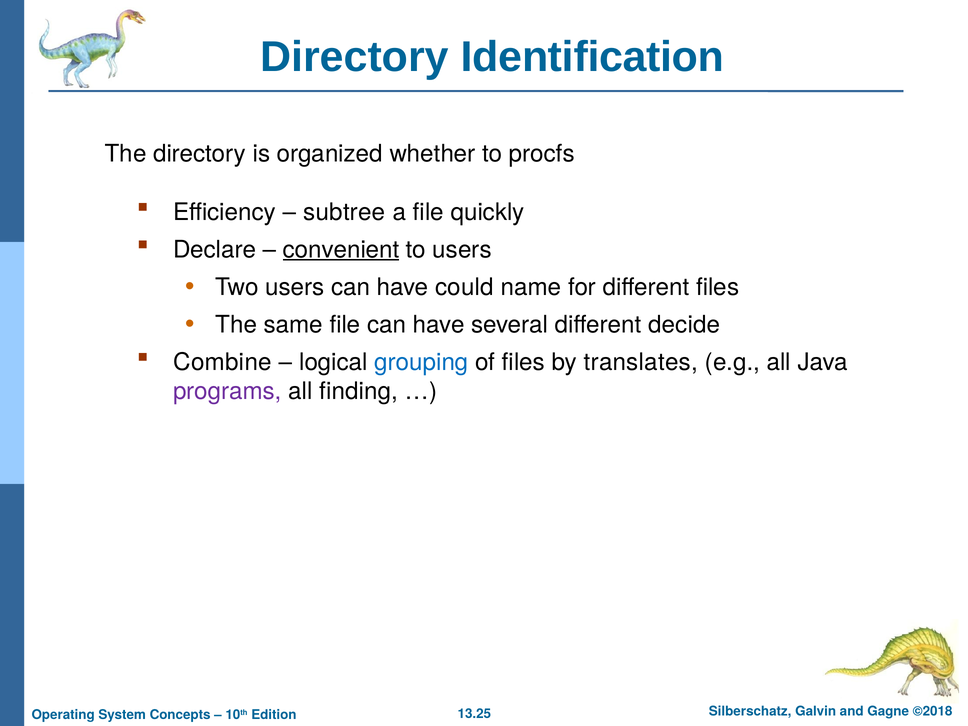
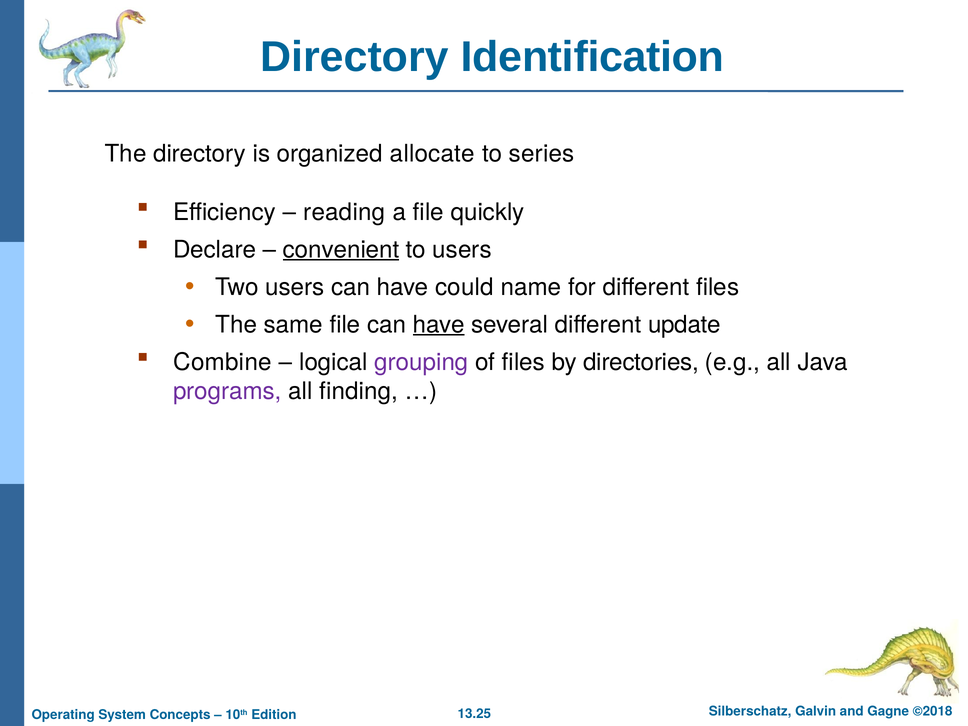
whether: whether -> allocate
procfs: procfs -> series
subtree: subtree -> reading
have at (439, 325) underline: none -> present
decide: decide -> update
grouping colour: blue -> purple
translates: translates -> directories
